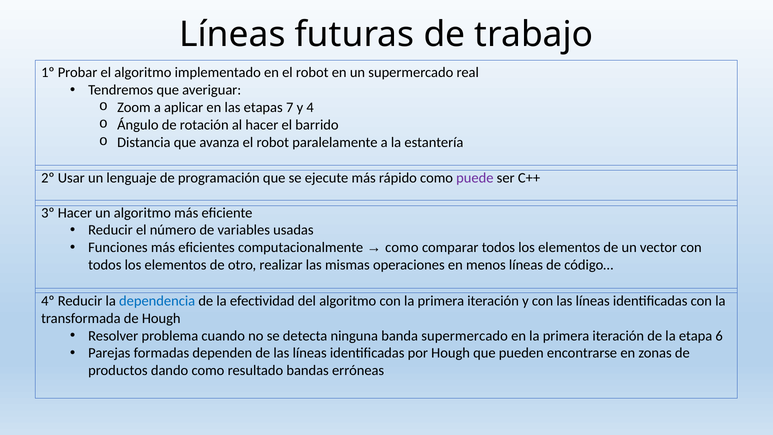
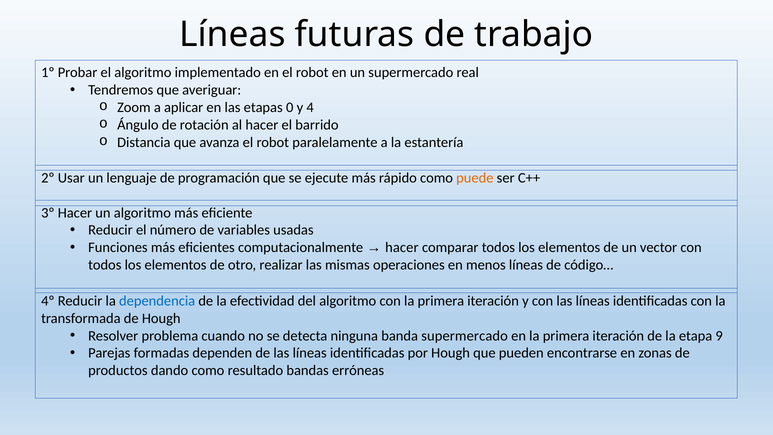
7: 7 -> 0
puede colour: purple -> orange
como at (402, 247): como -> hacer
6: 6 -> 9
